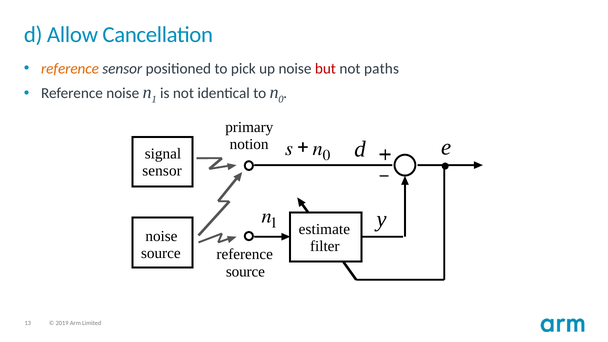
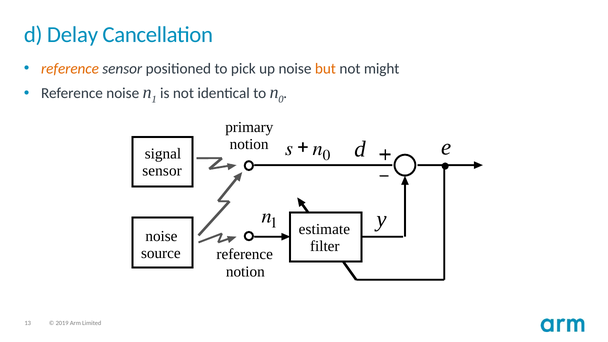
Allow: Allow -> Delay
but colour: red -> orange
paths: paths -> might
source at (245, 272): source -> notion
